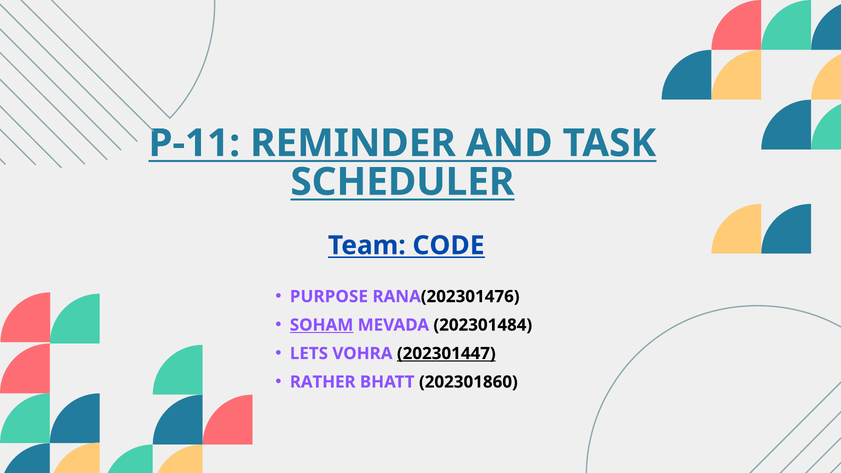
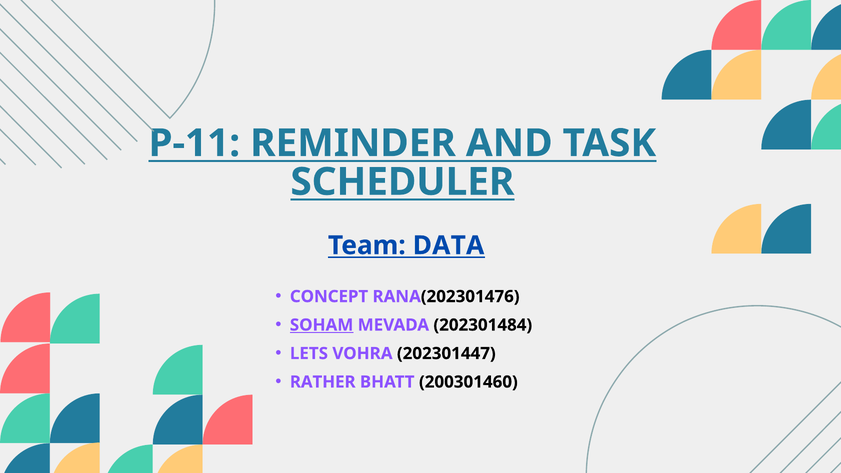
CODE: CODE -> DATA
PURPOSE: PURPOSE -> CONCEPT
202301447 underline: present -> none
202301860: 202301860 -> 200301460
